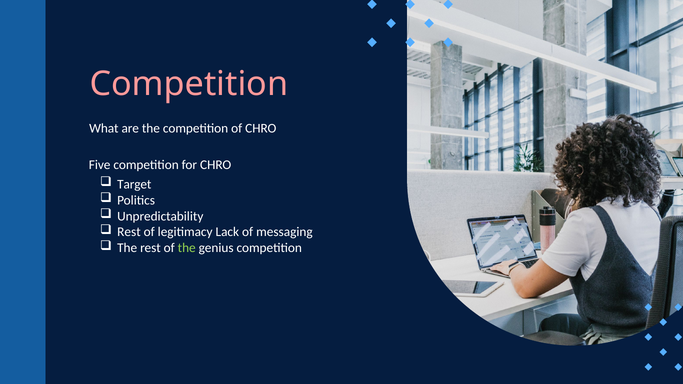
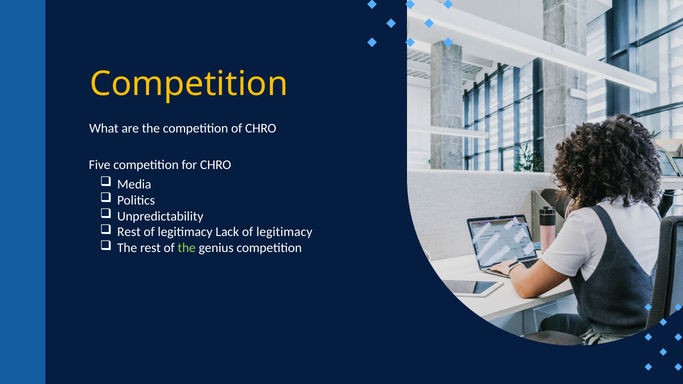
Competition at (189, 84) colour: pink -> yellow
Target: Target -> Media
Lack of messaging: messaging -> legitimacy
